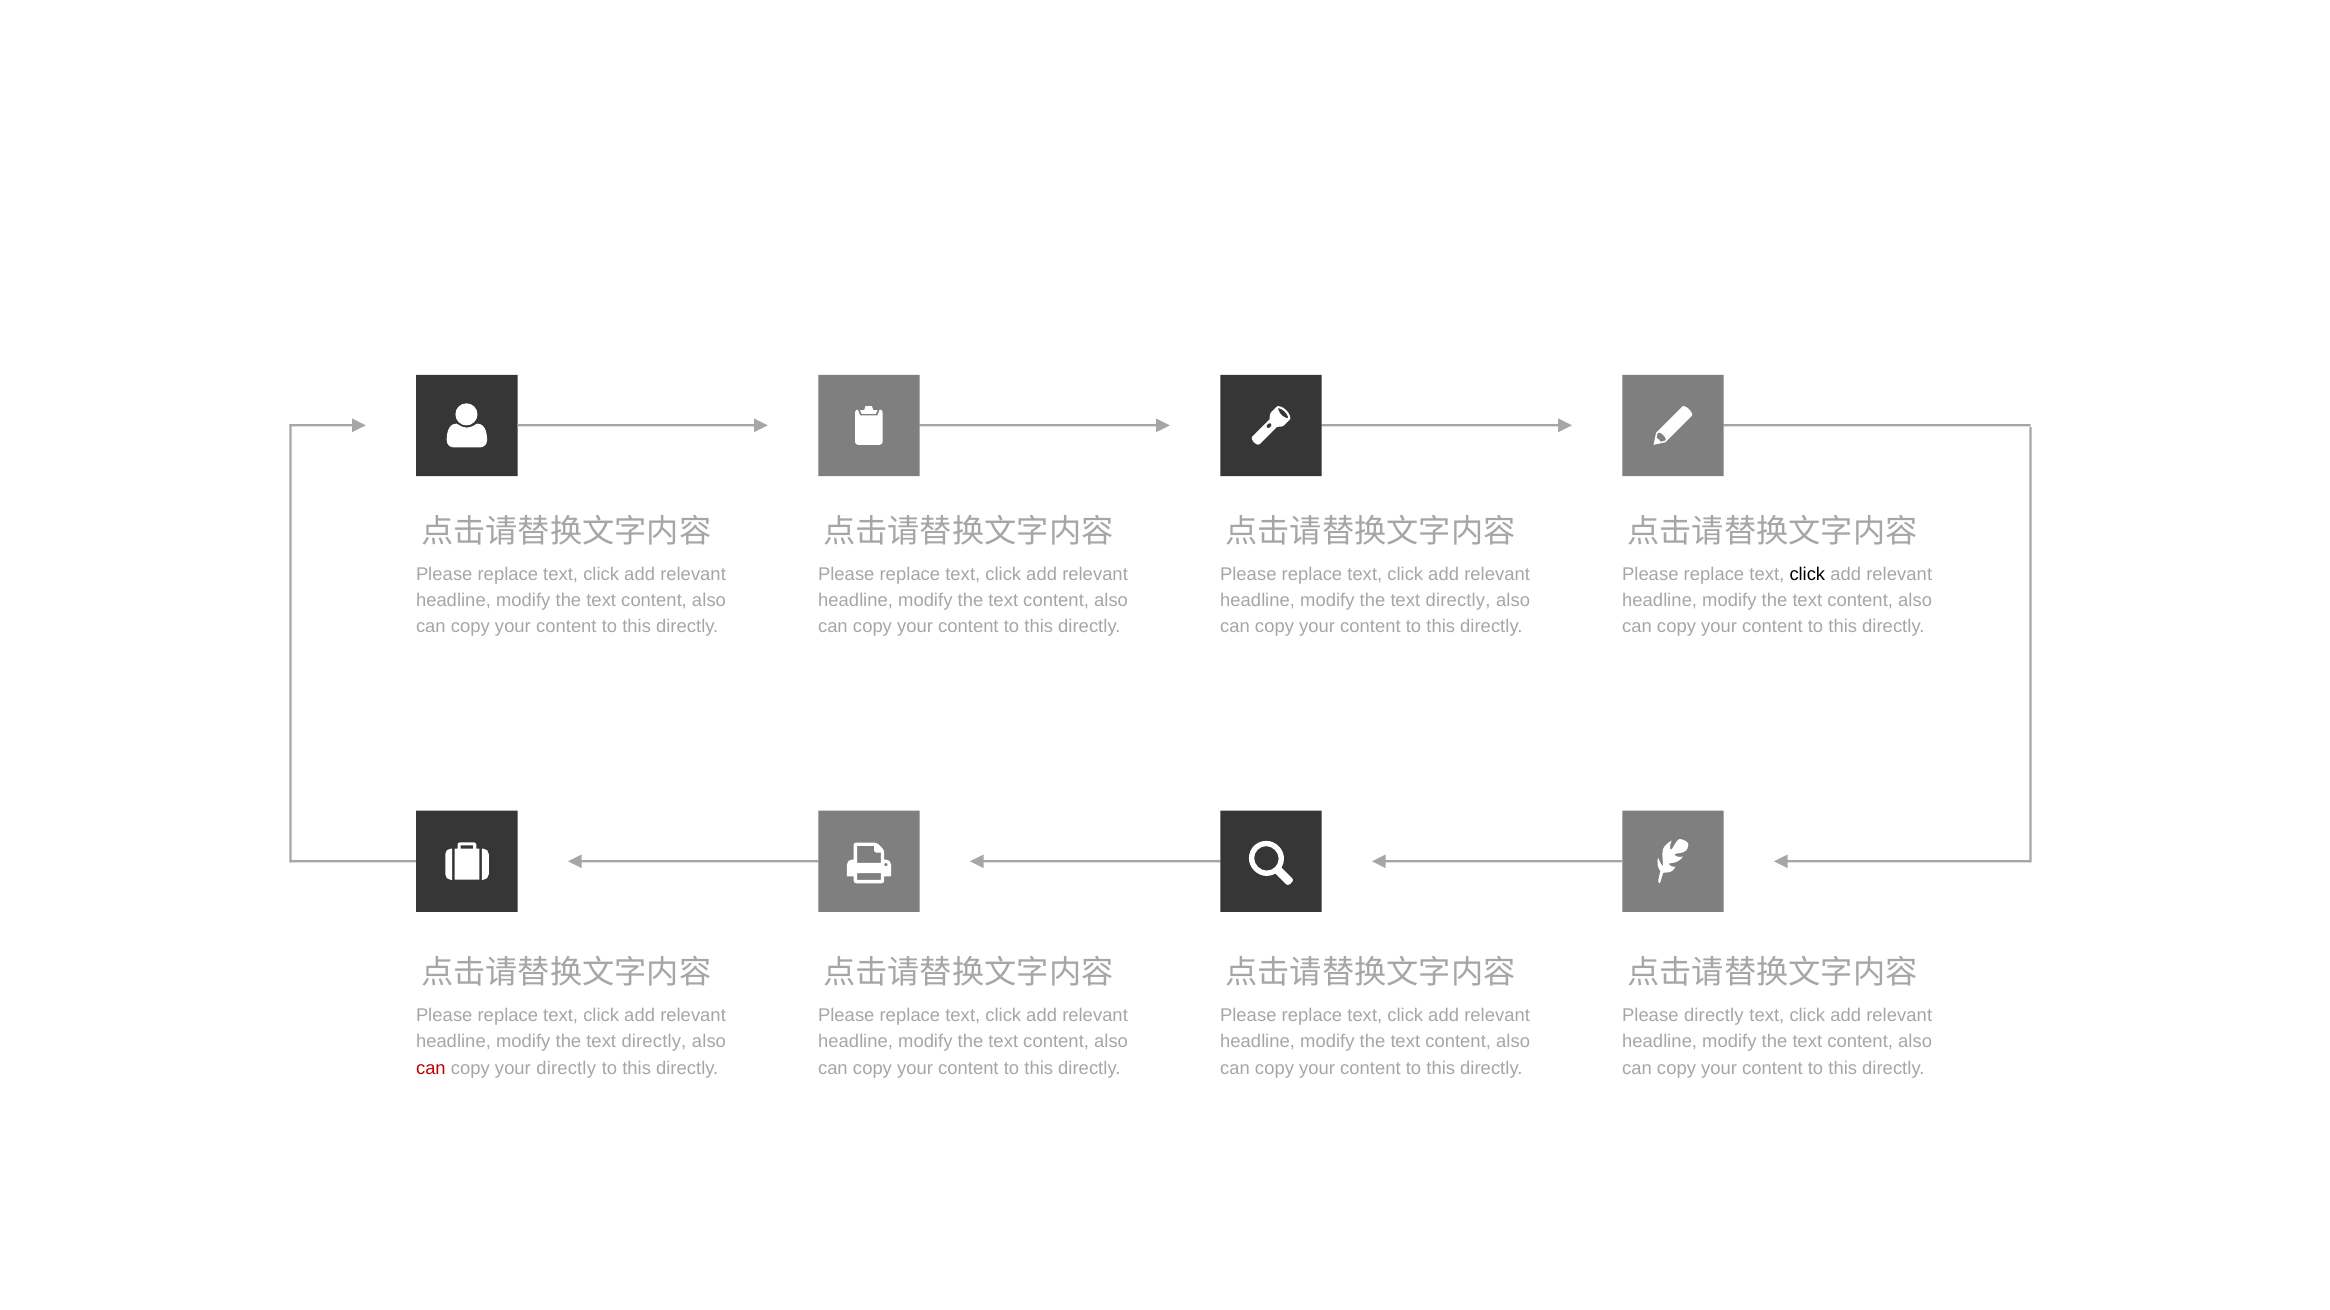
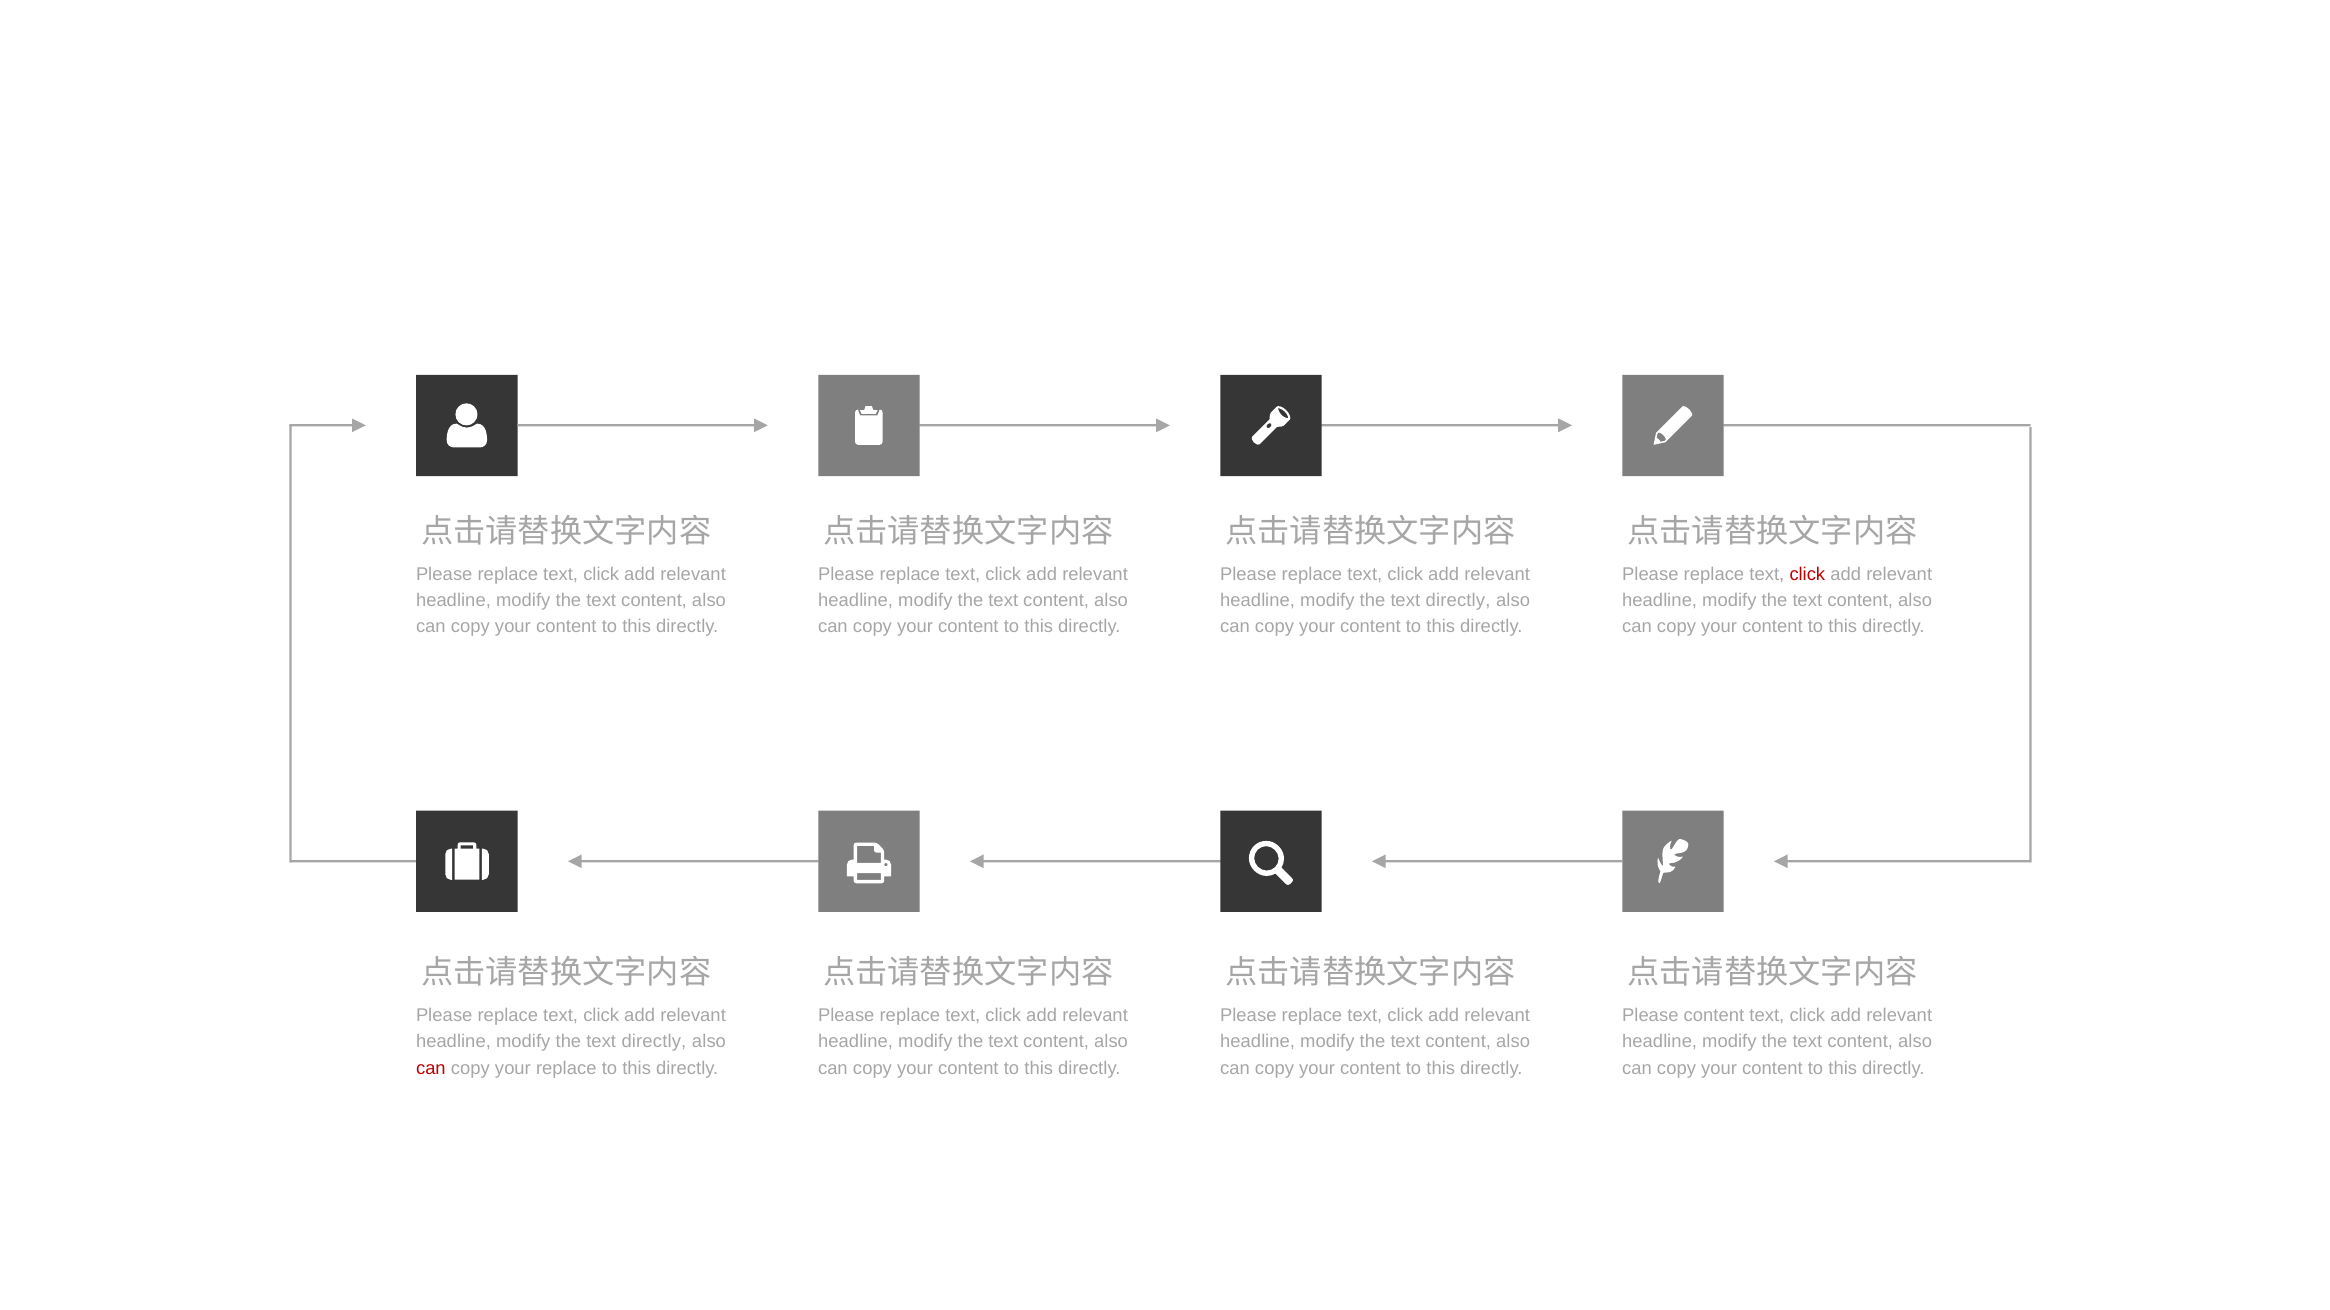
click at (1807, 574) colour: black -> red
Please directly: directly -> content
your directly: directly -> replace
